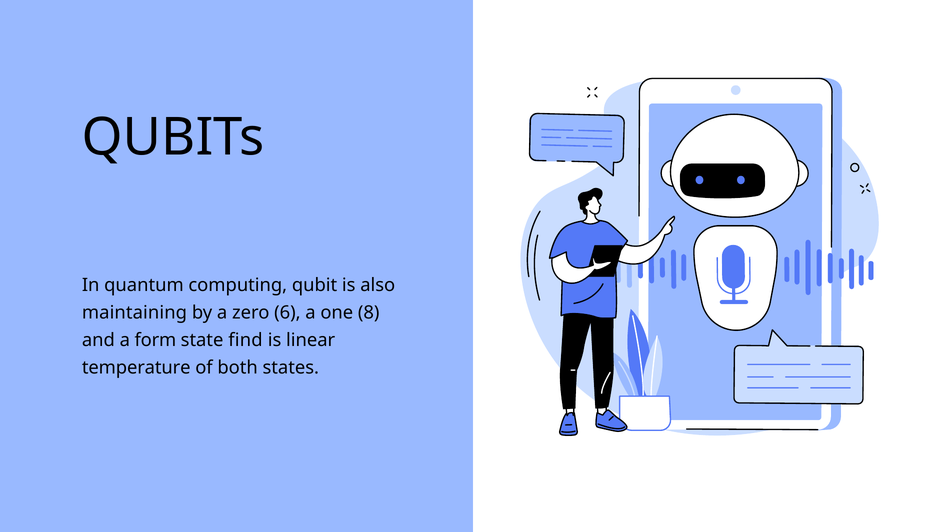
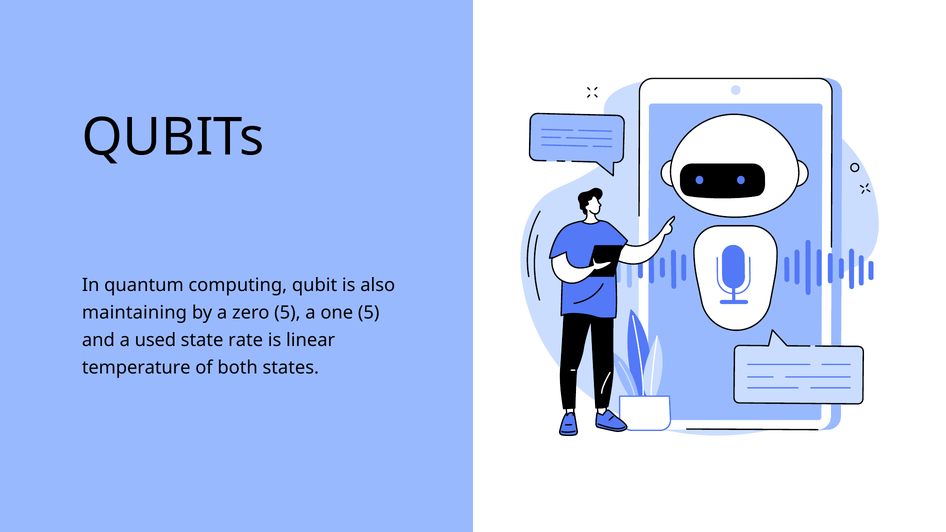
zero 6: 6 -> 5
one 8: 8 -> 5
form: form -> used
find: find -> rate
